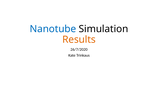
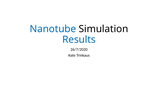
Results colour: orange -> blue
